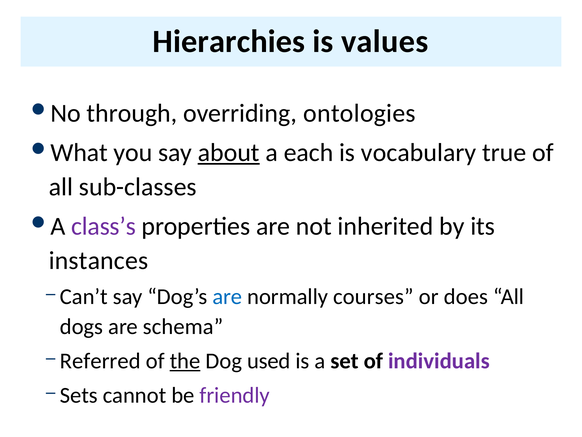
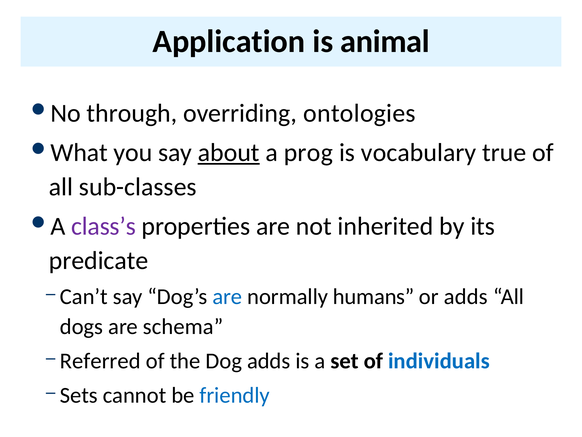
Hierarchies: Hierarchies -> Application
values: values -> animal
each: each -> prog
instances: instances -> predicate
courses: courses -> humans
or does: does -> adds
the underline: present -> none
Dog used: used -> adds
individuals colour: purple -> blue
friendly colour: purple -> blue
